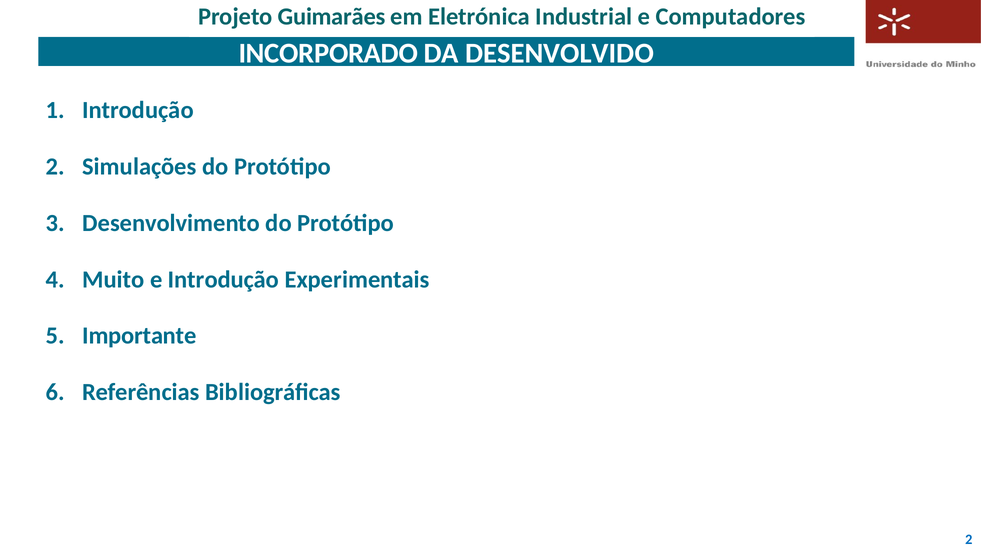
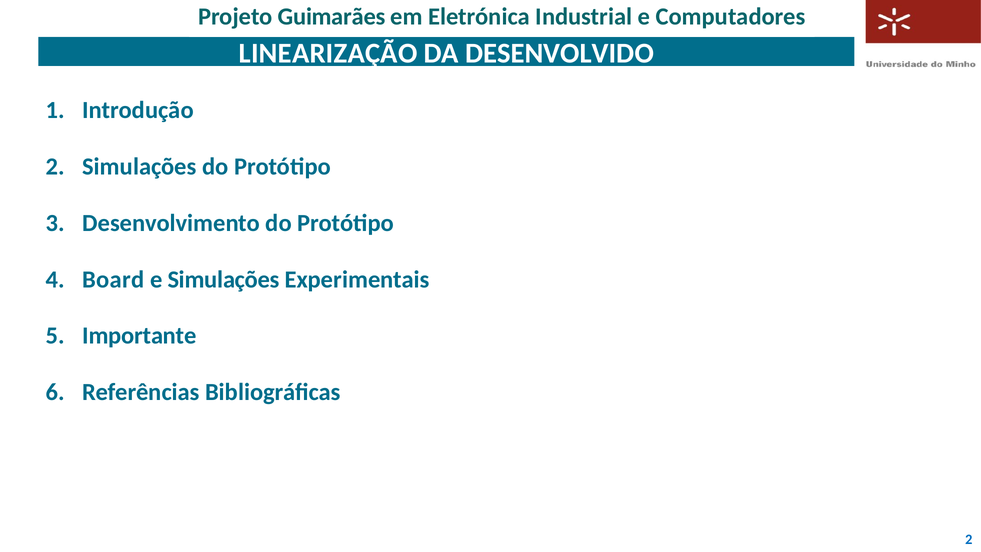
INCORPORADO: INCORPORADO -> LINEARIZAÇÃO
Muito: Muito -> Board
e Introdução: Introdução -> Simulações
